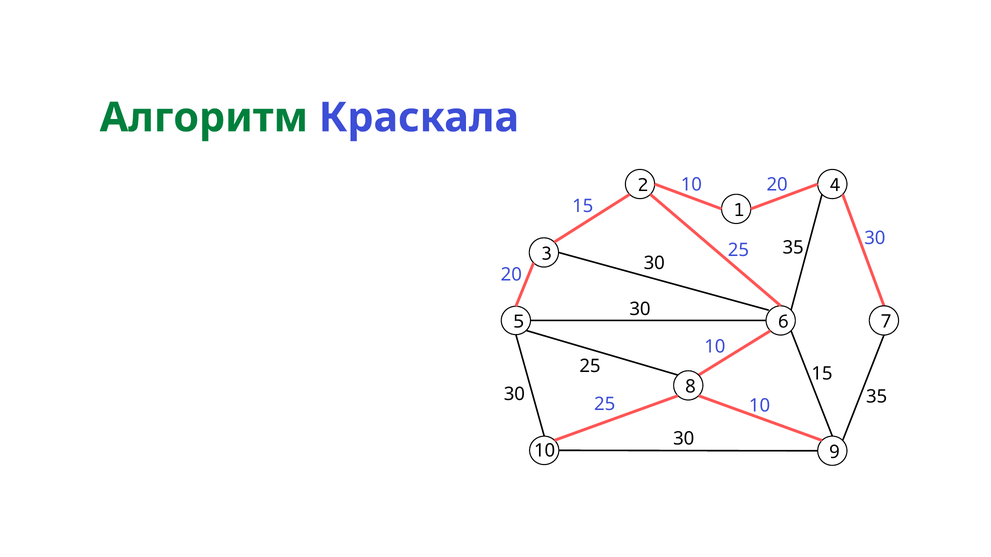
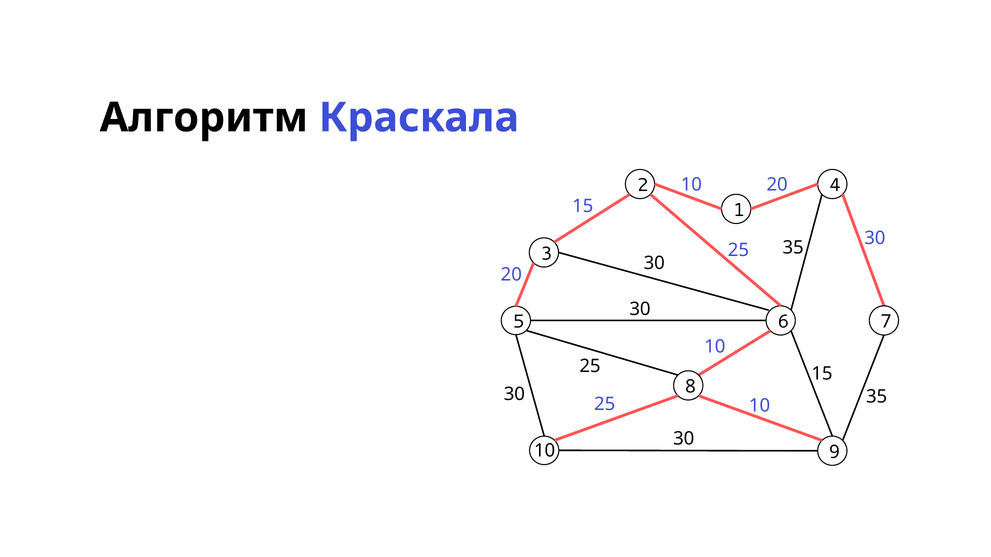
Алгоритм colour: green -> black
